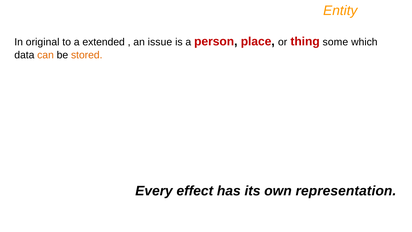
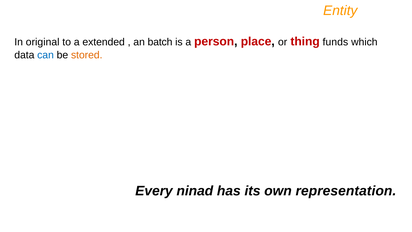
issue: issue -> batch
some: some -> funds
can colour: orange -> blue
effect: effect -> ninad
